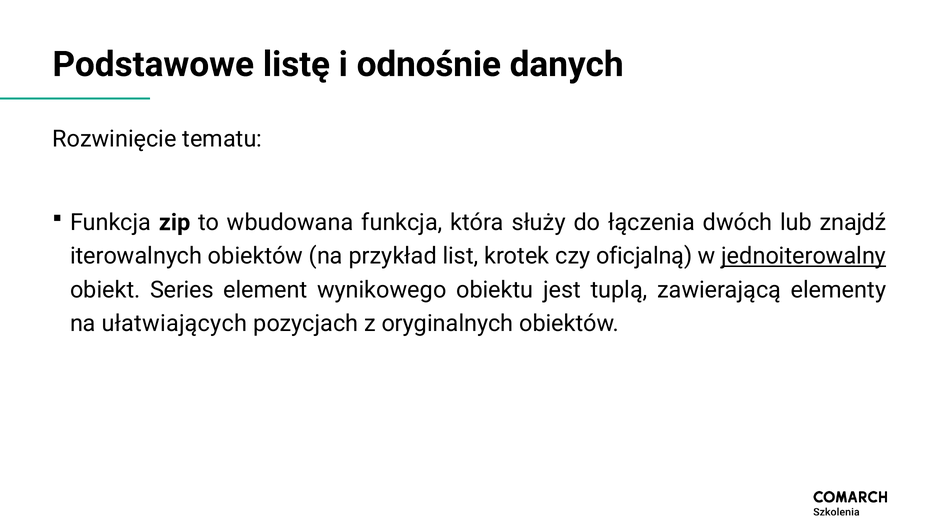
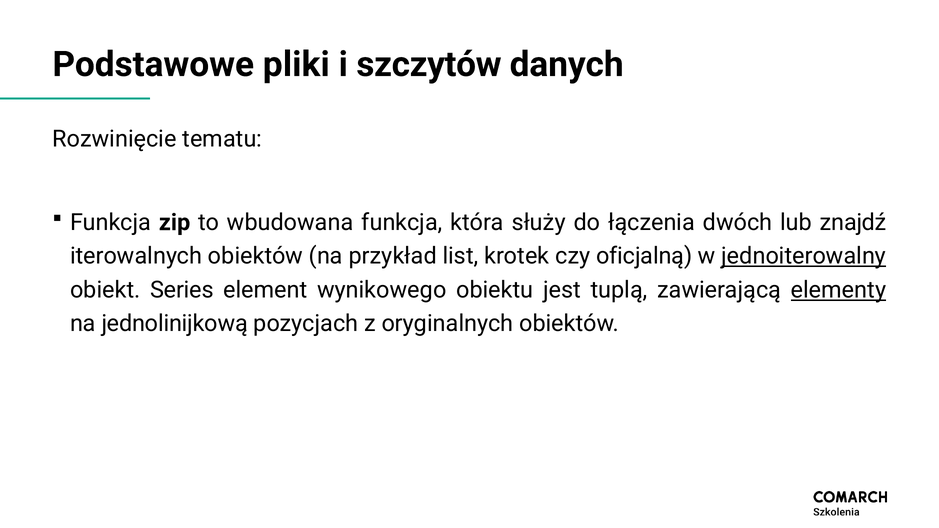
listę: listę -> pliki
odnośnie: odnośnie -> szczytów
elementy underline: none -> present
ułatwiających: ułatwiających -> jednolinijkową
